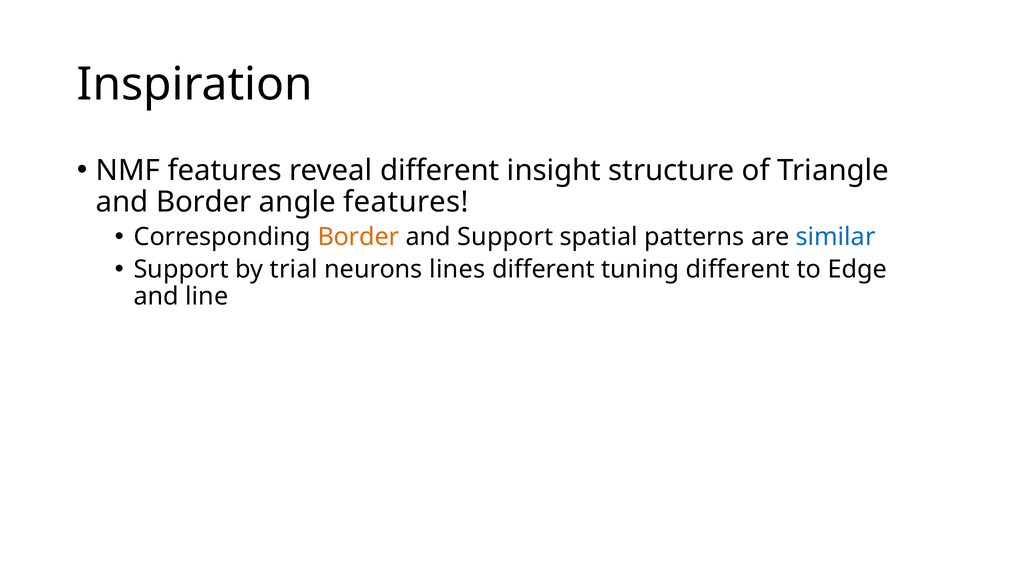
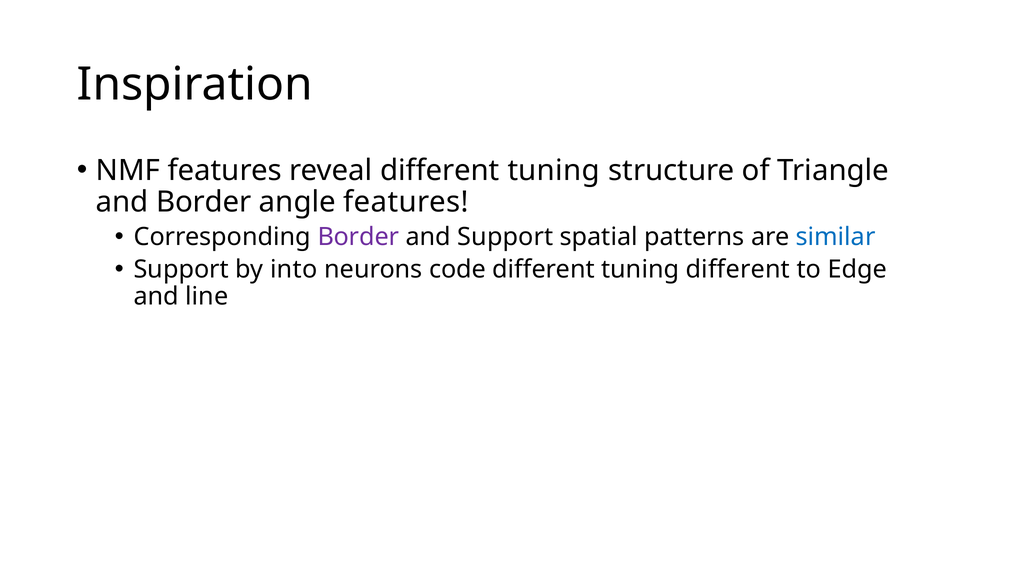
reveal different insight: insight -> tuning
Border at (358, 237) colour: orange -> purple
trial: trial -> into
lines: lines -> code
